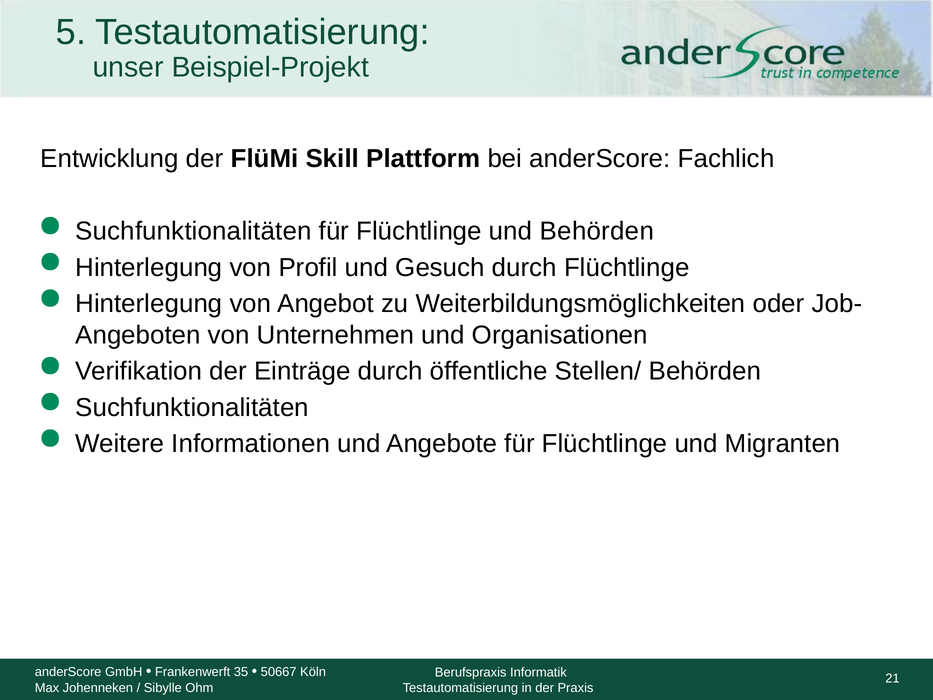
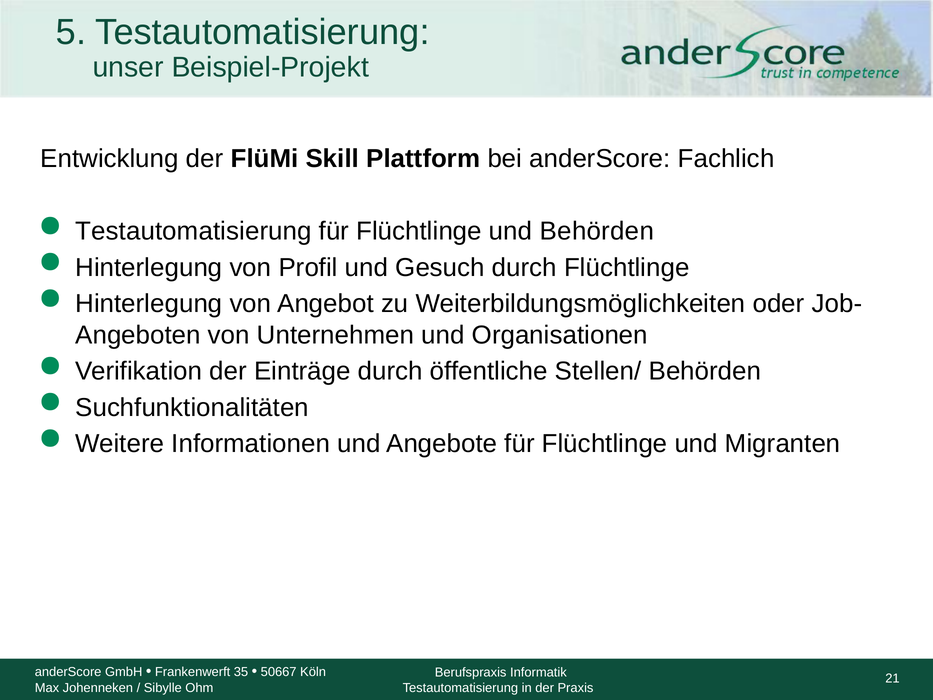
Suchfunktionalitäten at (193, 231): Suchfunktionalitäten -> Testautomatisierung
